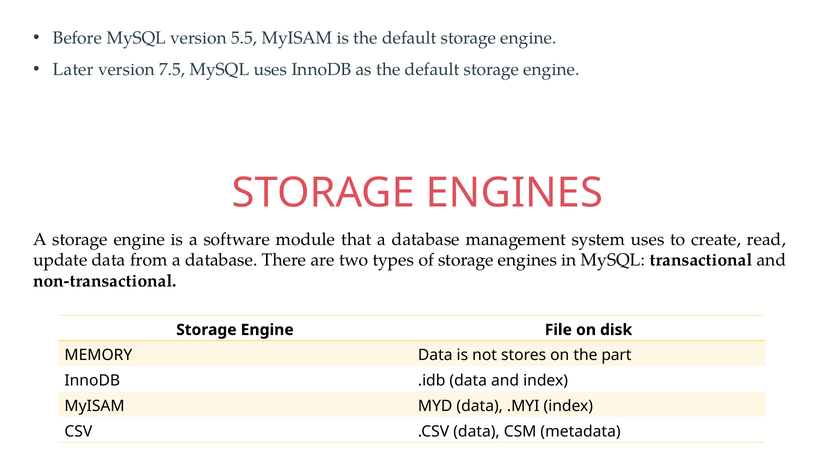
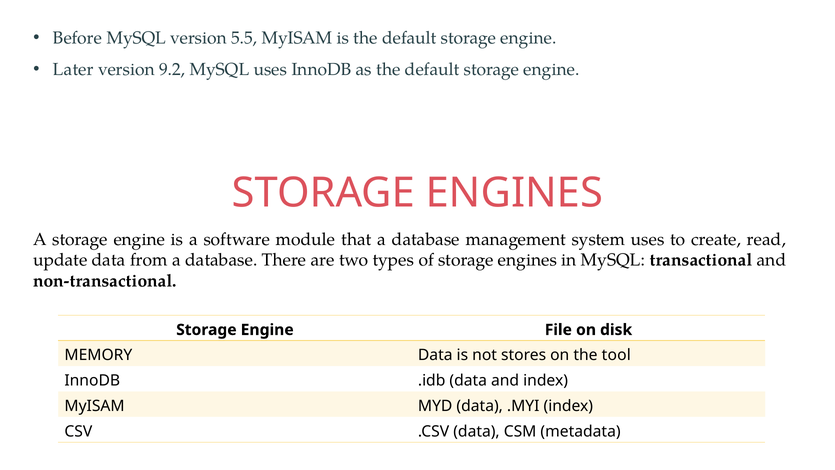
7.5: 7.5 -> 9.2
part: part -> tool
